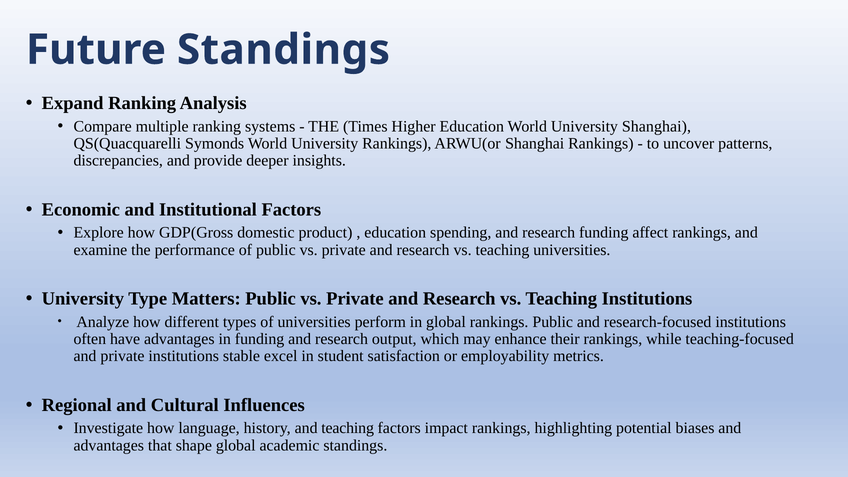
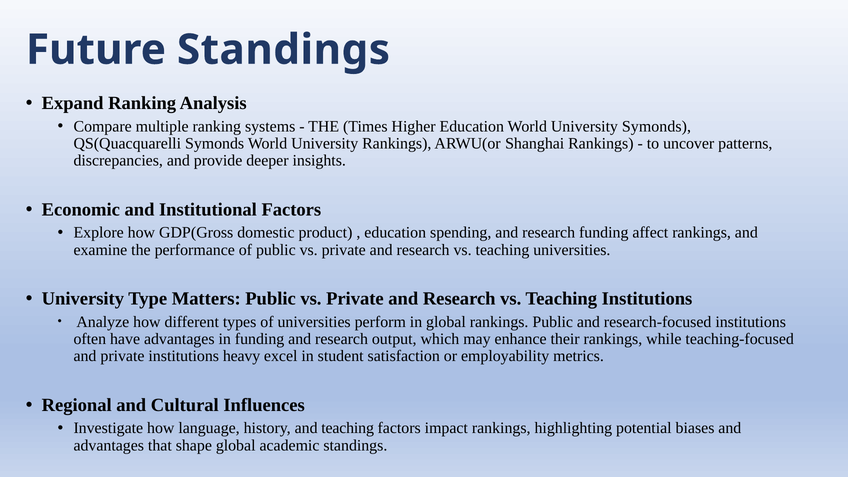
University Shanghai: Shanghai -> Symonds
stable: stable -> heavy
